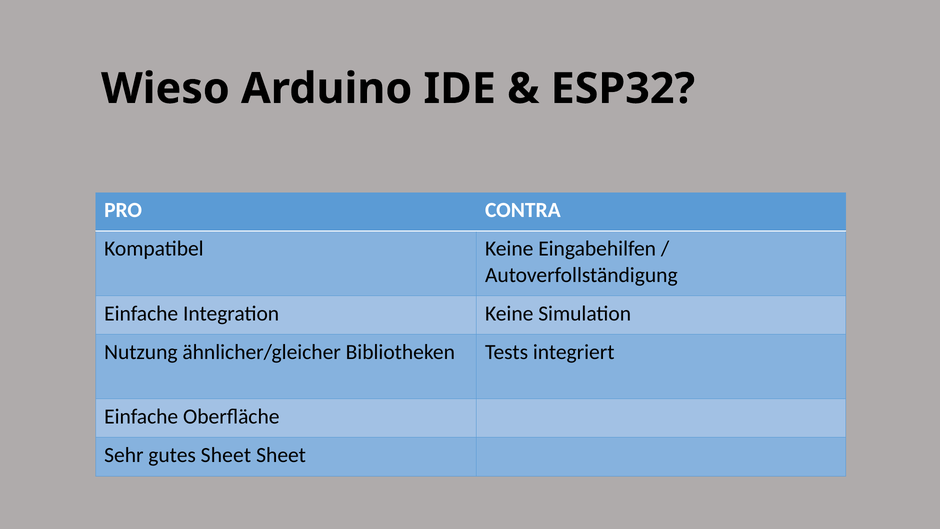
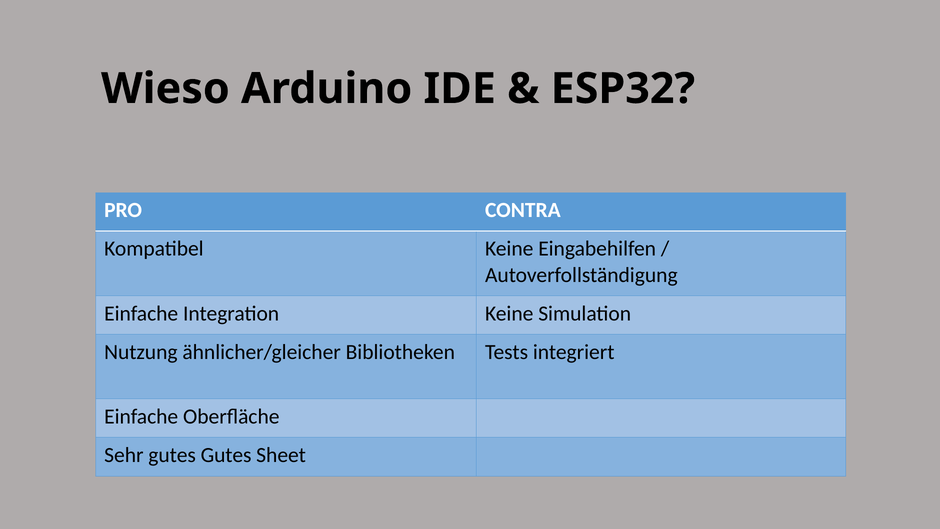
gutes Sheet: Sheet -> Gutes
